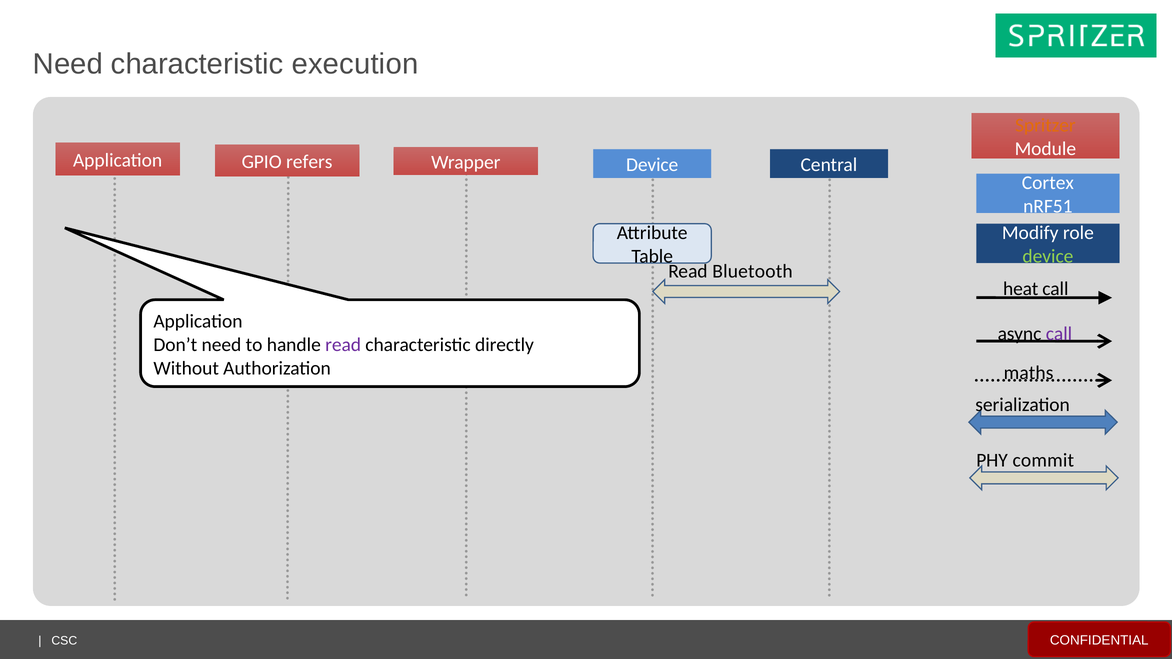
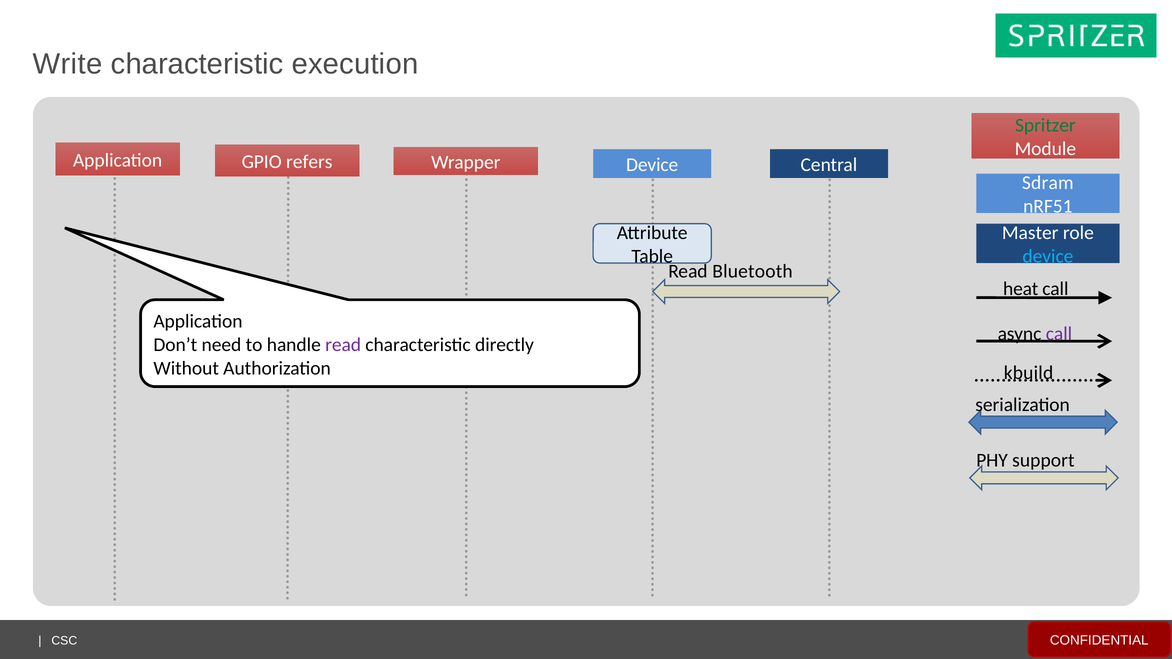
Need at (68, 64): Need -> Write
Spritzer colour: orange -> green
Cortex: Cortex -> Sdram
Modify: Modify -> Master
device at (1048, 256) colour: light green -> light blue
maths: maths -> kbuild
commit: commit -> support
